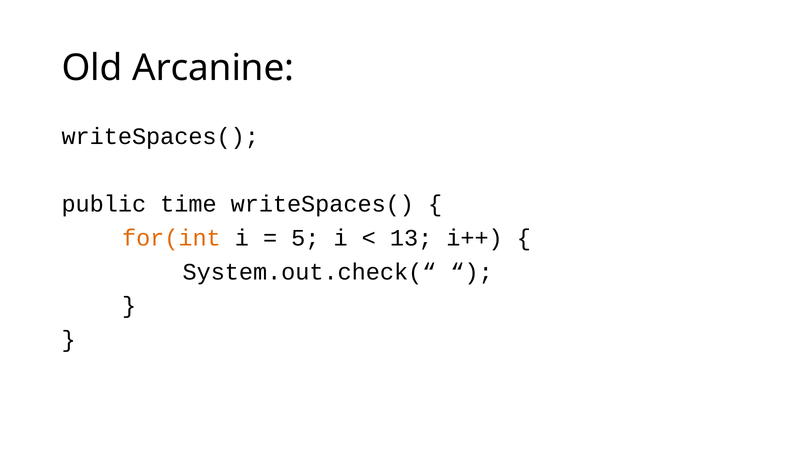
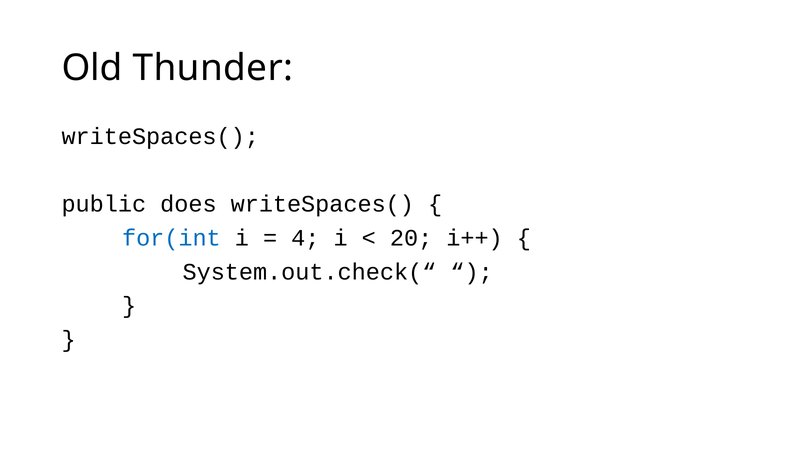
Arcanine: Arcanine -> Thunder
time: time -> does
for(int colour: orange -> blue
5: 5 -> 4
13: 13 -> 20
